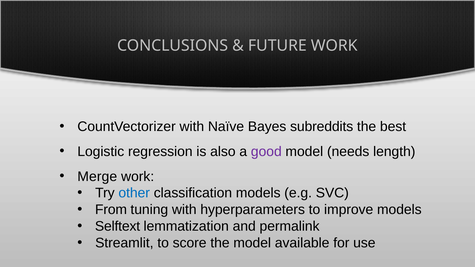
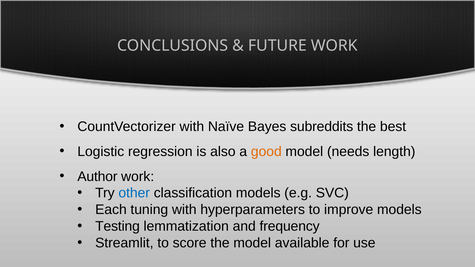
good colour: purple -> orange
Merge: Merge -> Author
From: From -> Each
Selftext: Selftext -> Testing
permalink: permalink -> frequency
